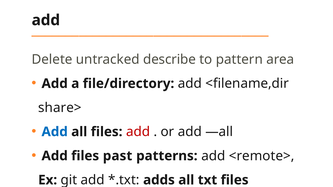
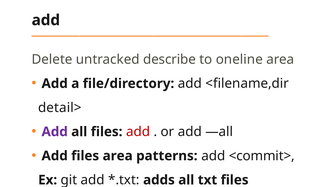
pattern: pattern -> oneline
share>: share> -> detail>
Add at (55, 132) colour: blue -> purple
files past: past -> area
<remote>: <remote> -> <commit>
